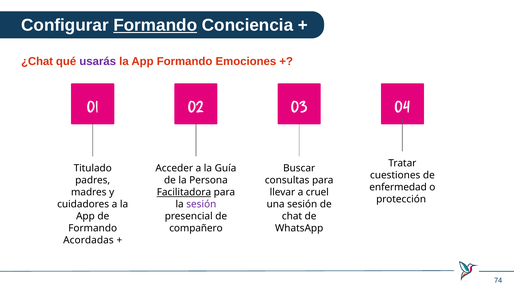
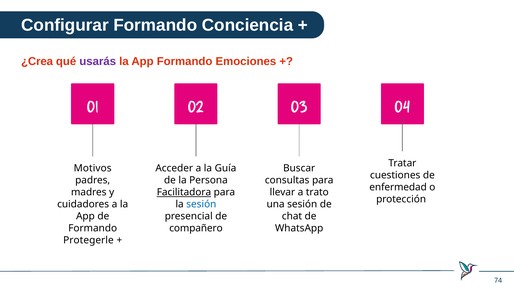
Formando at (155, 25) underline: present -> none
¿Chat: ¿Chat -> ¿Crea
Titulado: Titulado -> Motivos
cruel: cruel -> trato
sesión at (201, 204) colour: purple -> blue
Acordadas: Acordadas -> Protegerle
